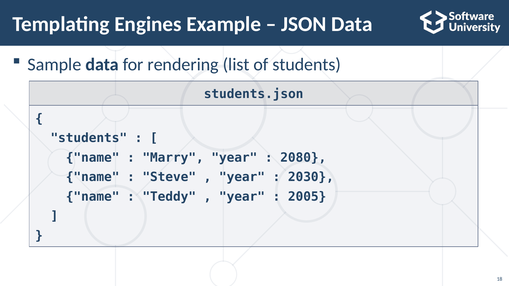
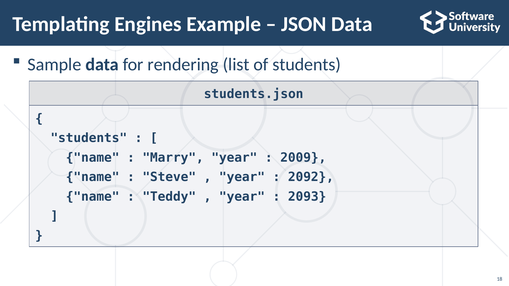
2080: 2080 -> 2009
2030: 2030 -> 2092
2005: 2005 -> 2093
